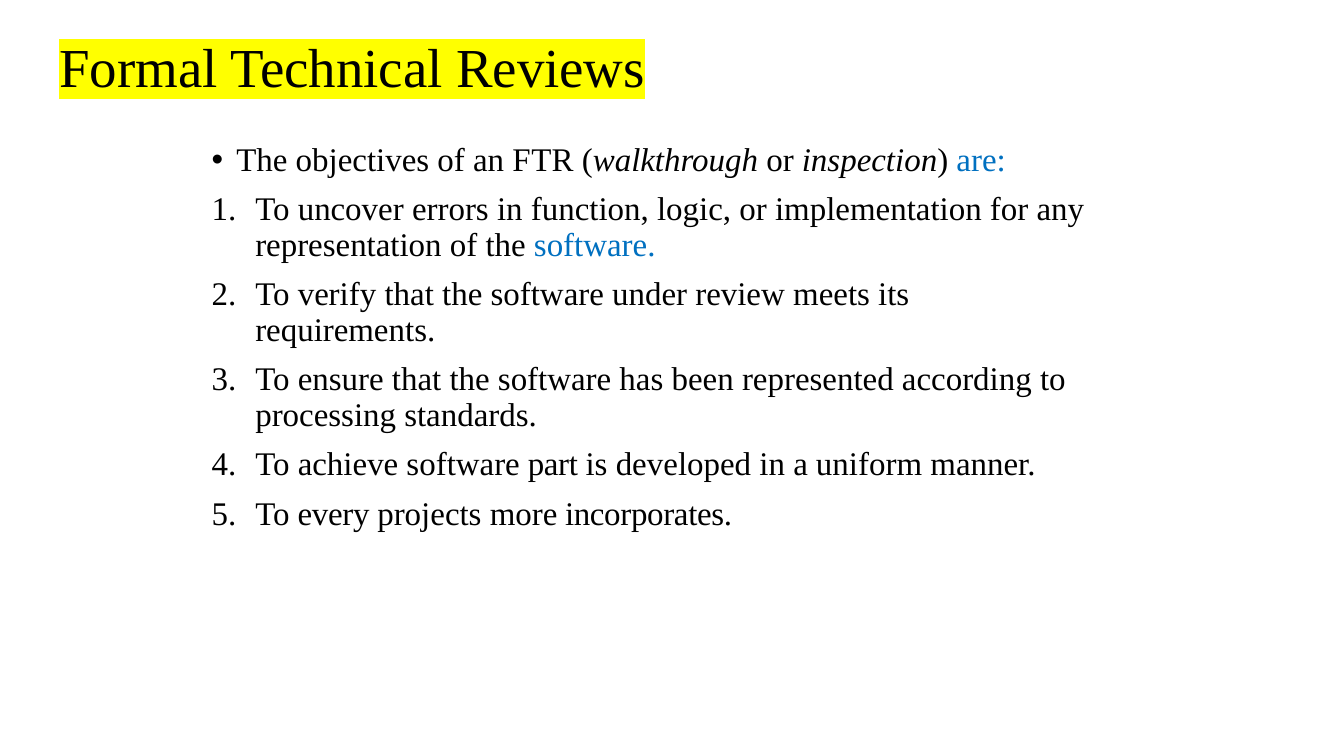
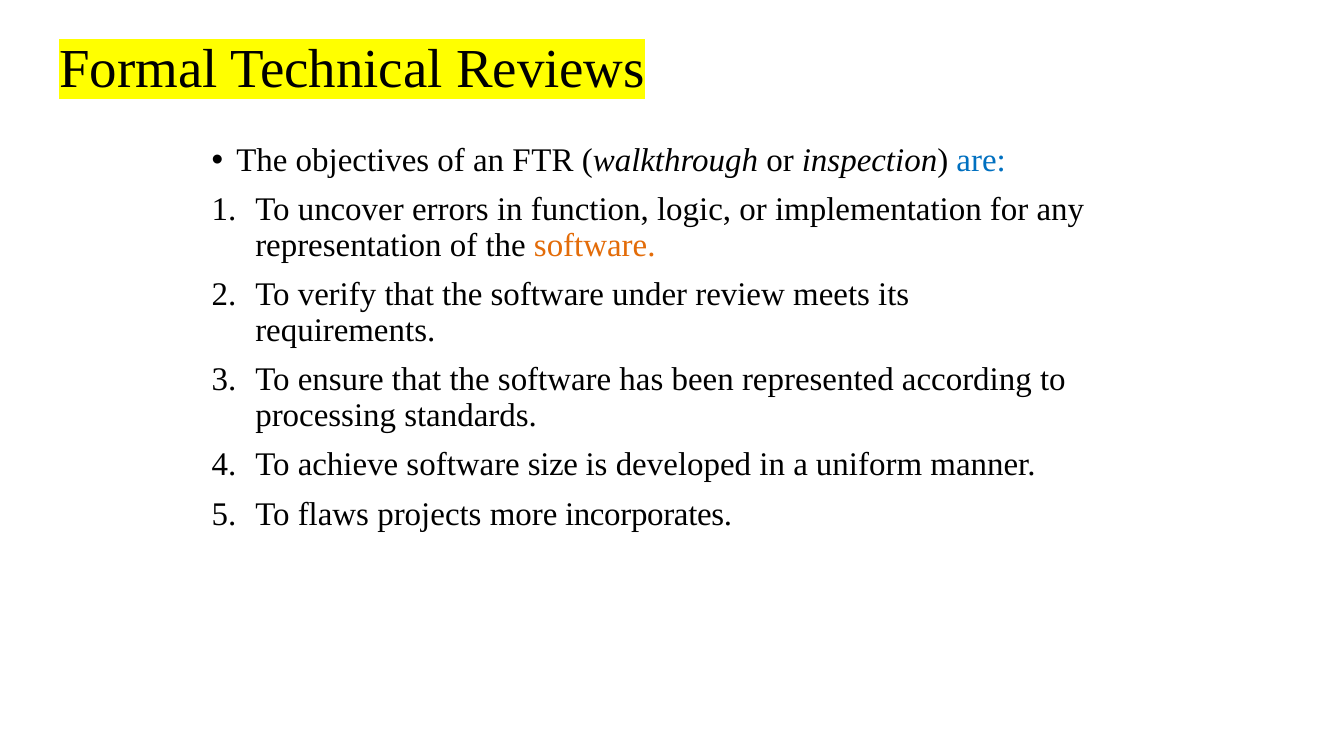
software at (595, 245) colour: blue -> orange
part: part -> size
every: every -> flaws
